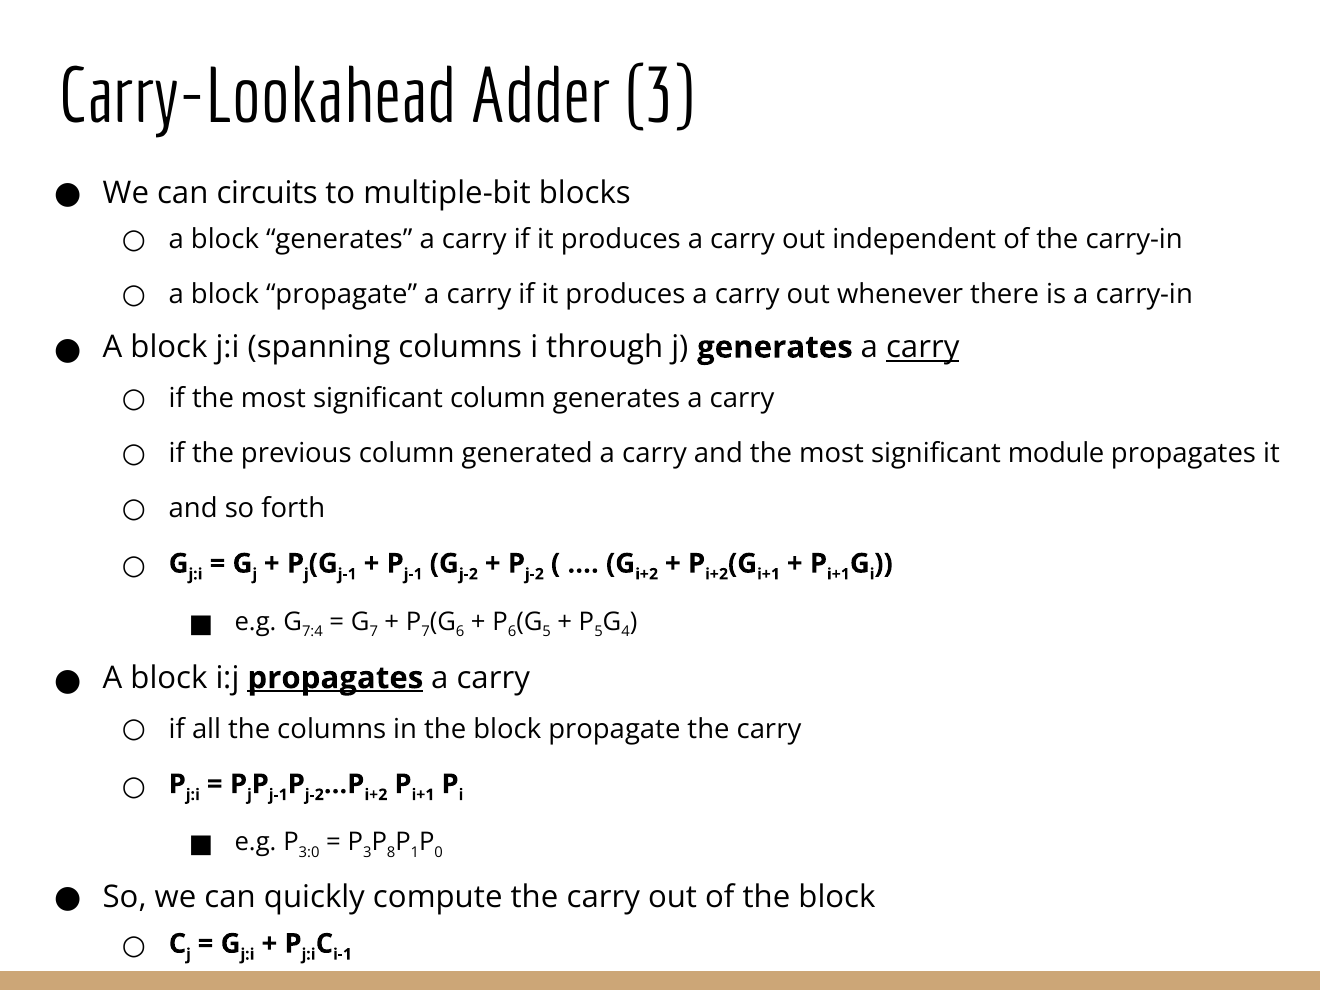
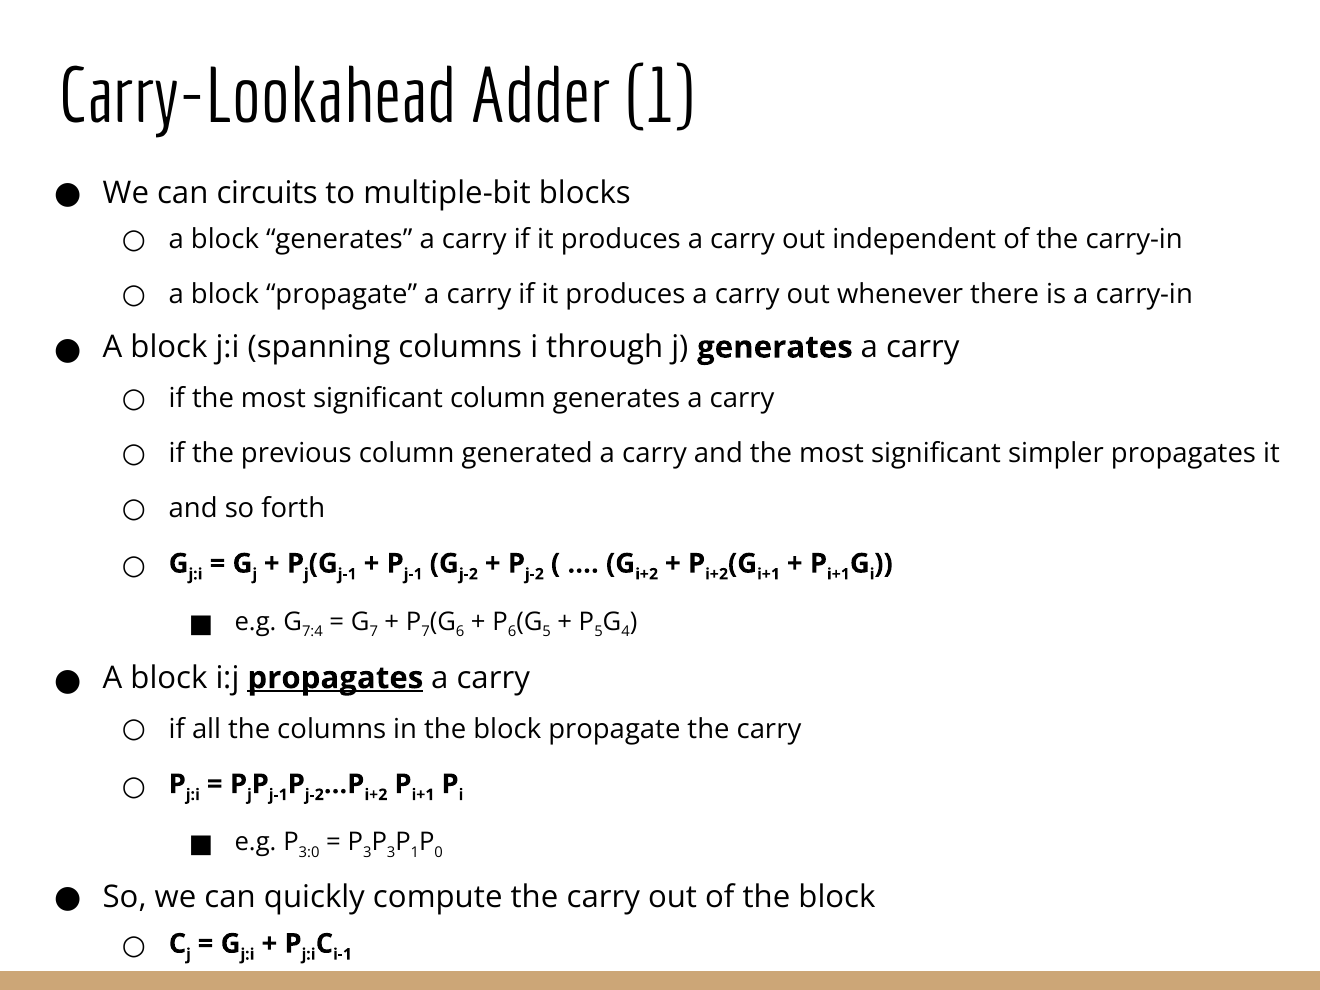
Adder 3: 3 -> 1
carry at (923, 347) underline: present -> none
module: module -> simpler
8 at (391, 852): 8 -> 3
